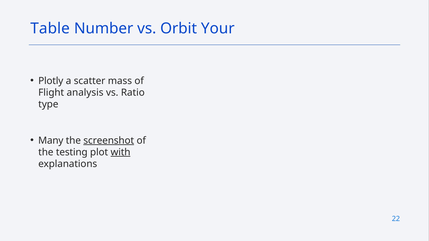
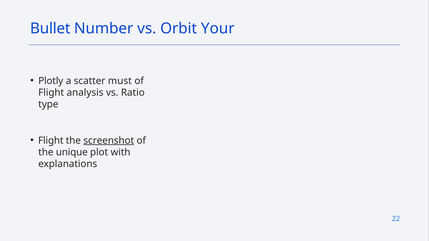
Table: Table -> Bullet
mass: mass -> must
Many at (51, 141): Many -> Flight
testing: testing -> unique
with underline: present -> none
